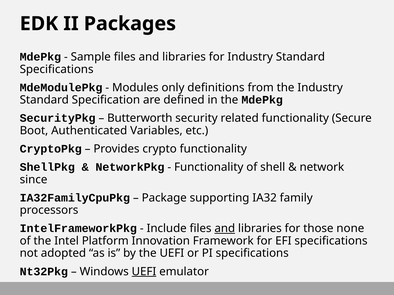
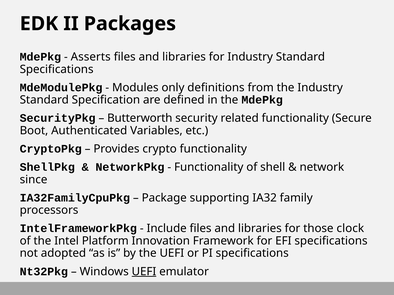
Sample: Sample -> Asserts
and at (225, 229) underline: present -> none
none: none -> clock
